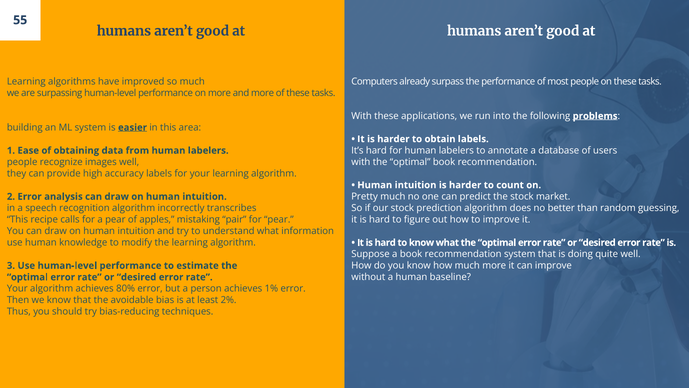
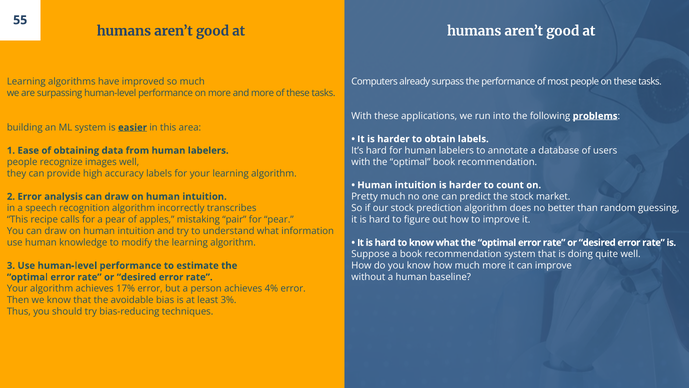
80%: 80% -> 17%
1%: 1% -> 4%
2%: 2% -> 3%
